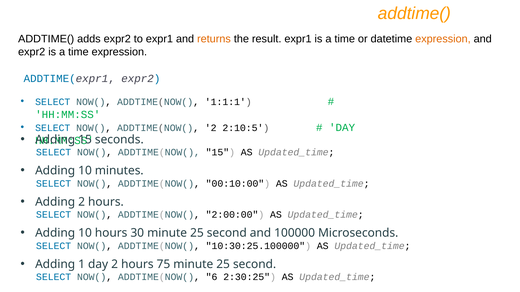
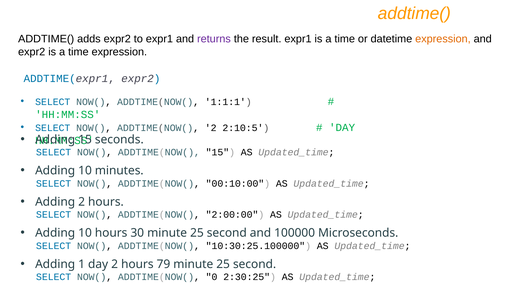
returns colour: orange -> purple
75: 75 -> 79
6: 6 -> 0
